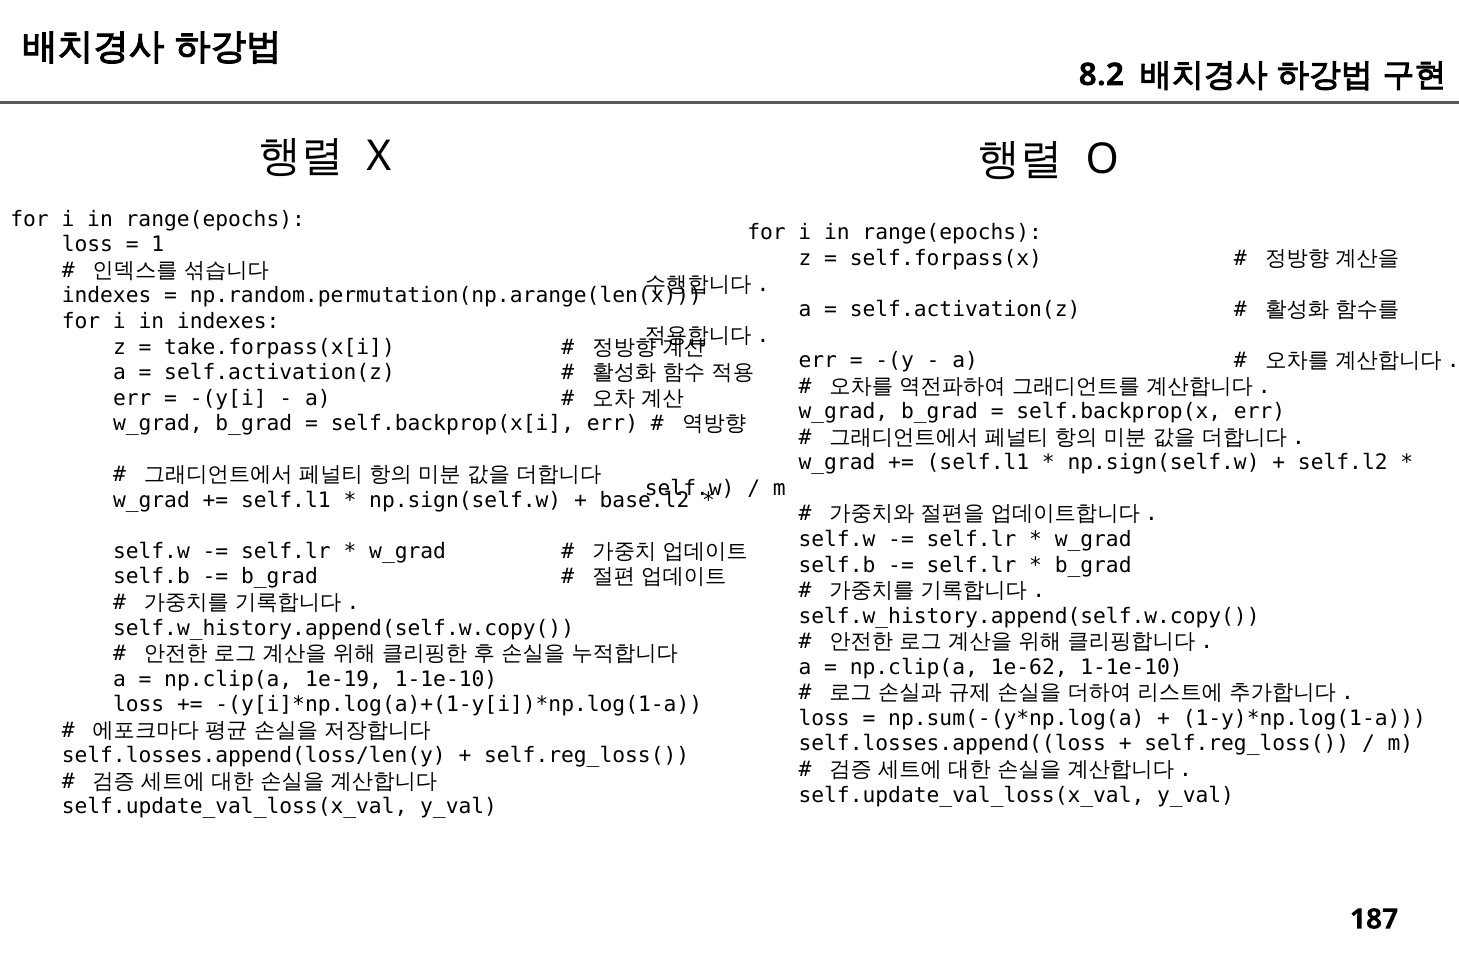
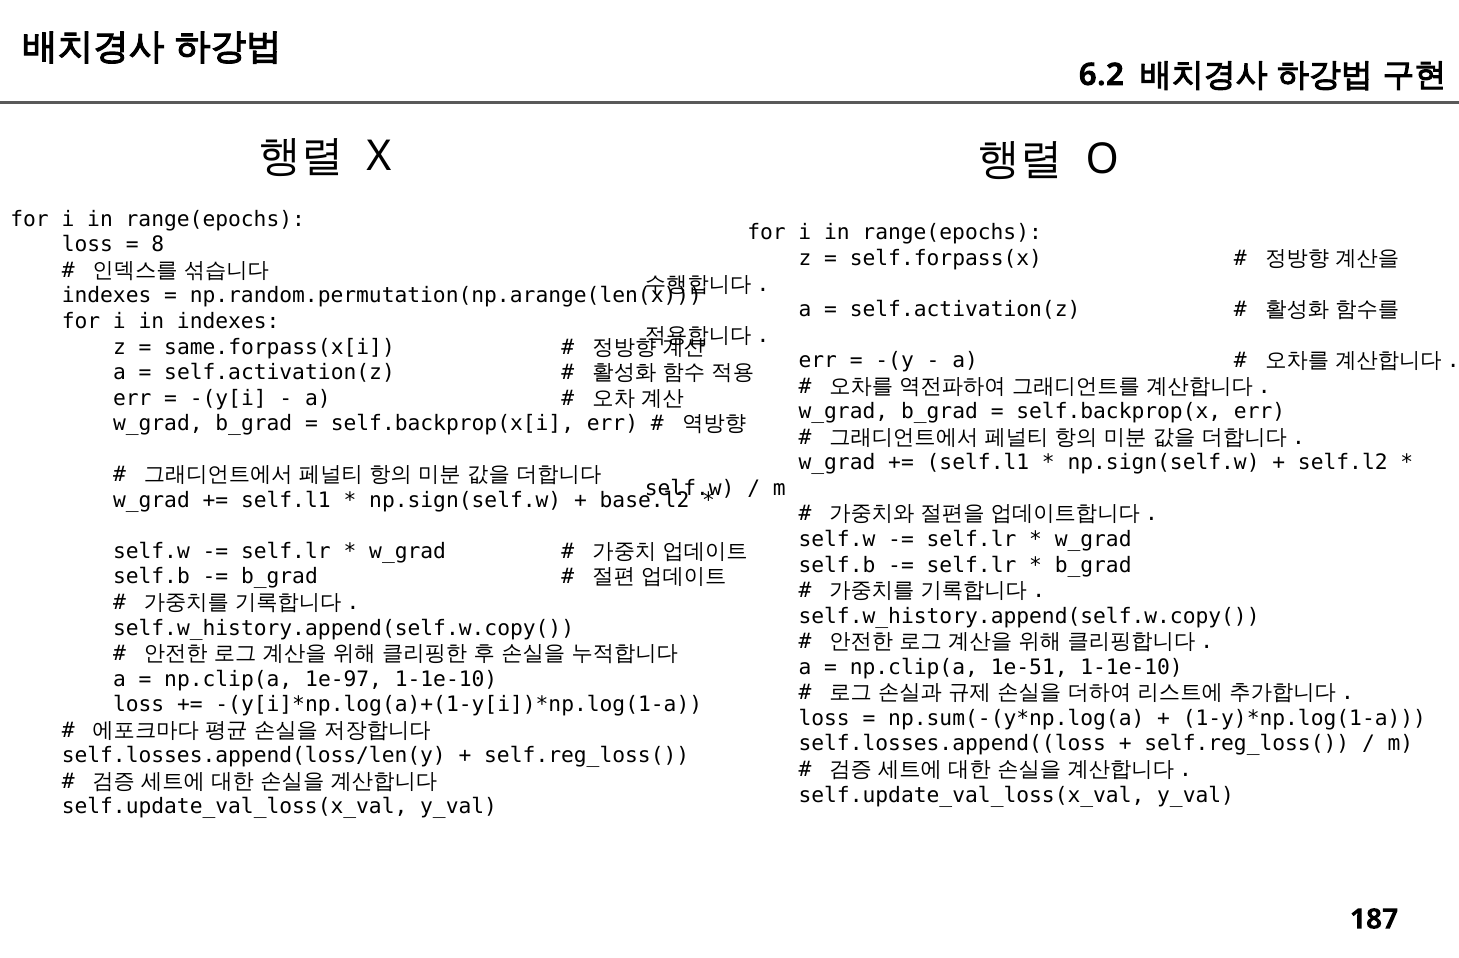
8.2: 8.2 -> 6.2
1: 1 -> 8
take.forpass(x[i: take.forpass(x[i -> same.forpass(x[i
1e-62: 1e-62 -> 1e-51
1e-19: 1e-19 -> 1e-97
